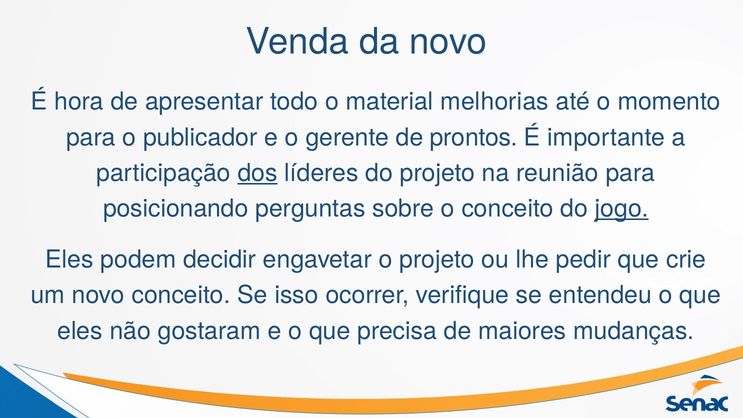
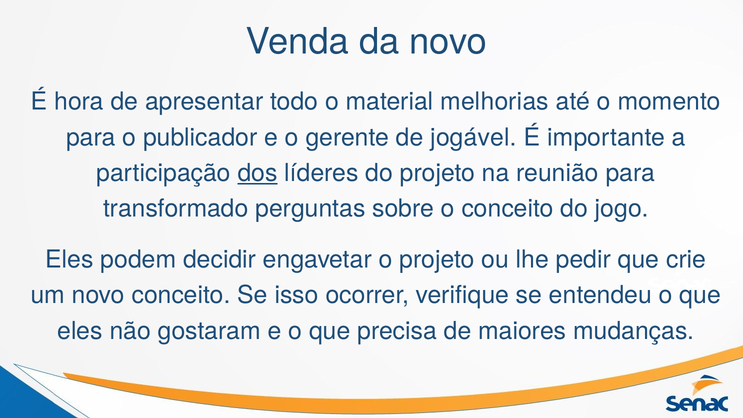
prontos: prontos -> jogável
posicionando: posicionando -> transformado
jogo underline: present -> none
